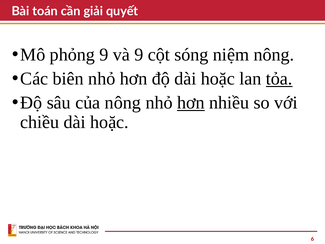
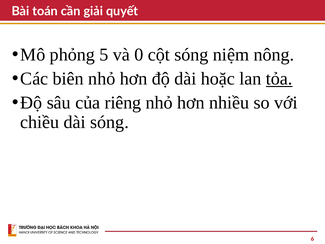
phỏng 9: 9 -> 5
và 9: 9 -> 0
của nông: nông -> riêng
hơn at (191, 103) underline: present -> none
chiều dài hoặc: hoặc -> sóng
